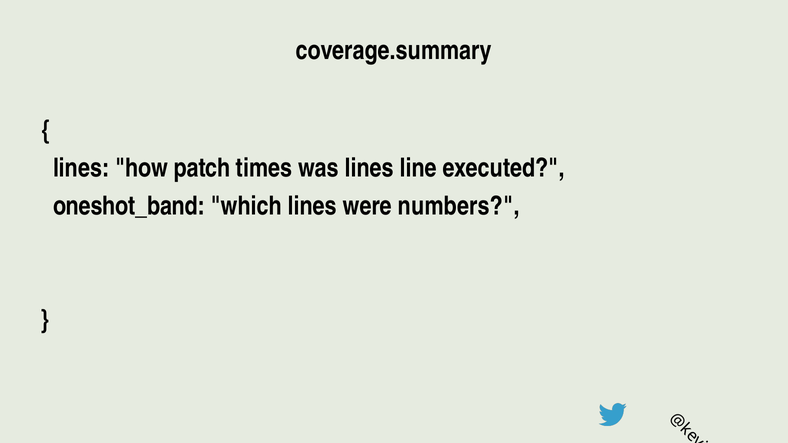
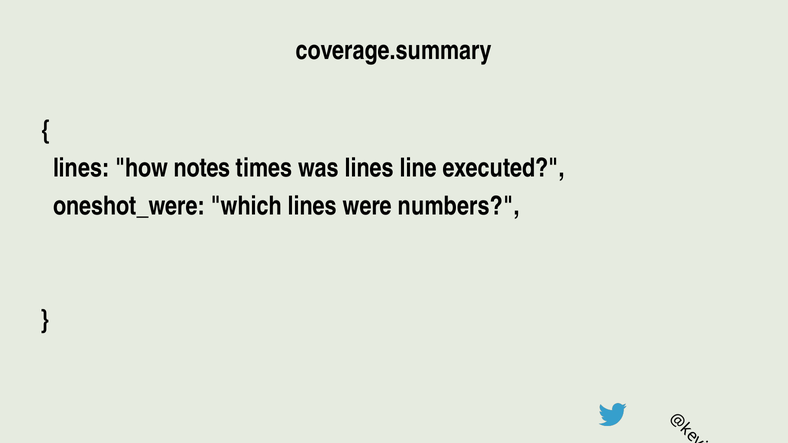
patch: patch -> notes
oneshot_band: oneshot_band -> oneshot_were
